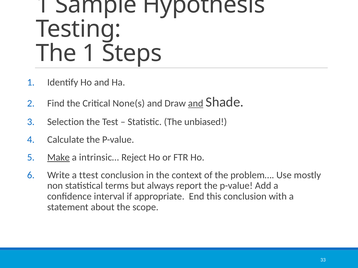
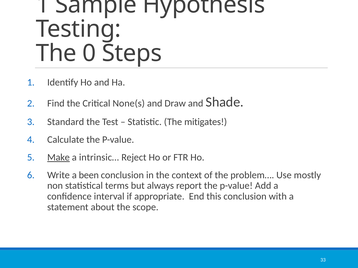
The 1: 1 -> 0
and at (196, 104) underline: present -> none
Selection: Selection -> Standard
unbiased: unbiased -> mitigates
ttest: ttest -> been
